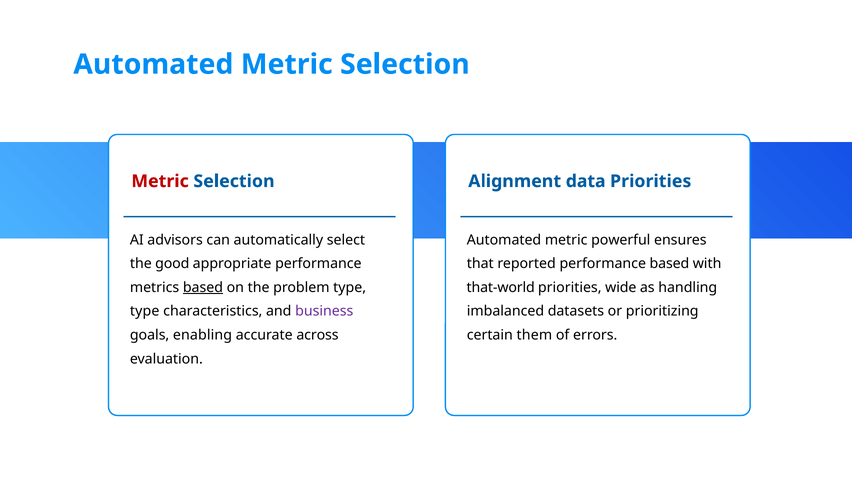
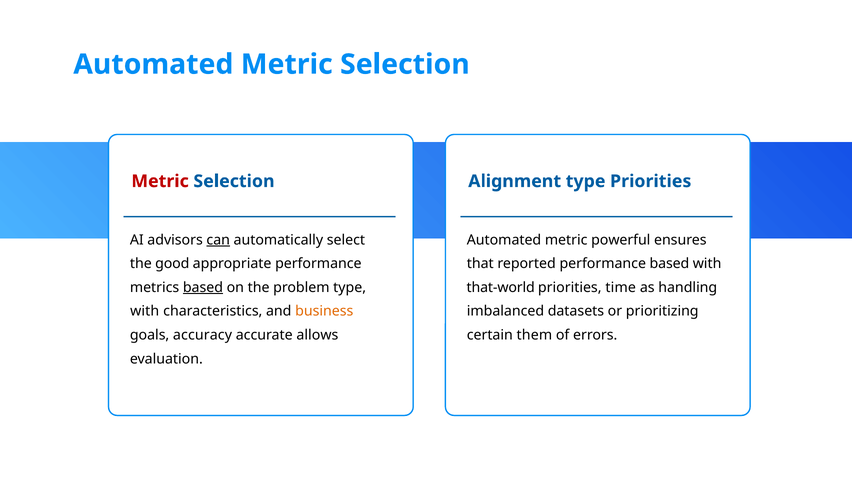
Alignment data: data -> type
can underline: none -> present
wide: wide -> time
type at (145, 311): type -> with
business colour: purple -> orange
enabling: enabling -> accuracy
across: across -> allows
